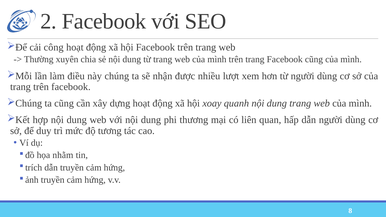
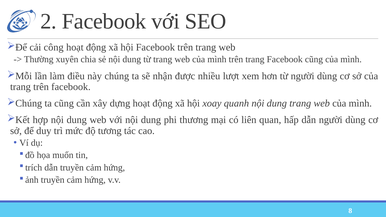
nhằm: nhằm -> muốn
